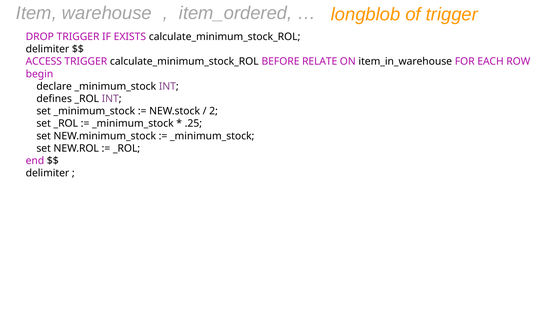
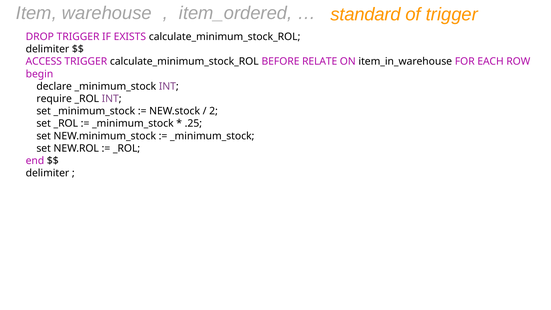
longblob: longblob -> standard
defines: defines -> require
